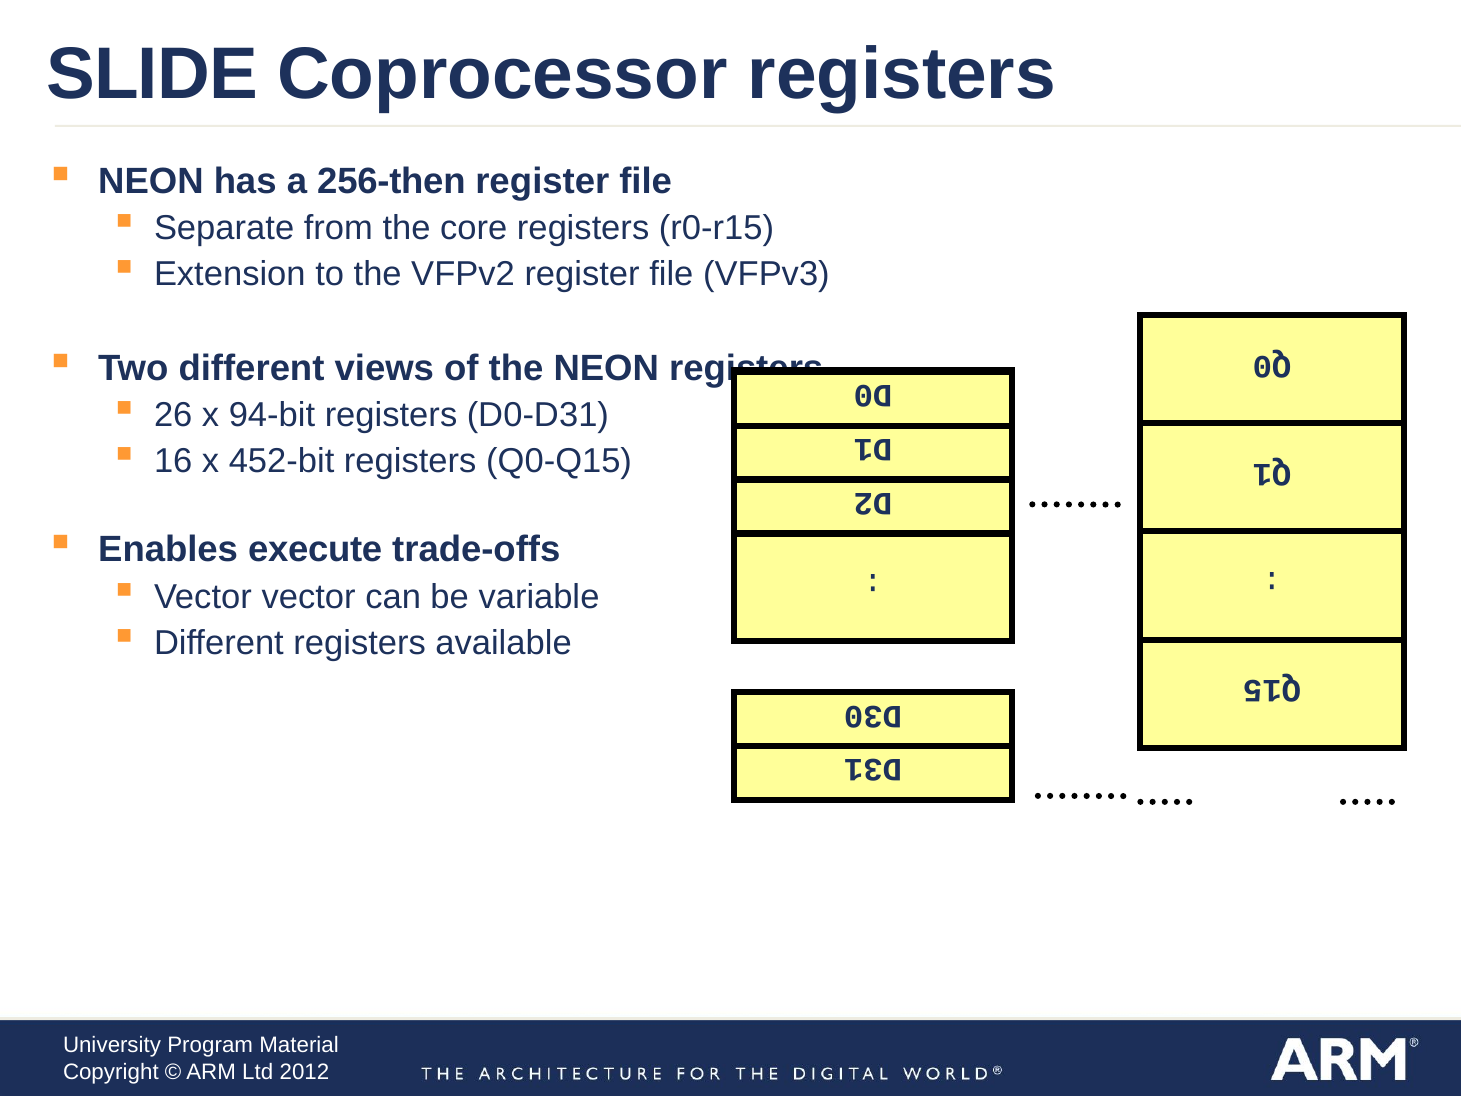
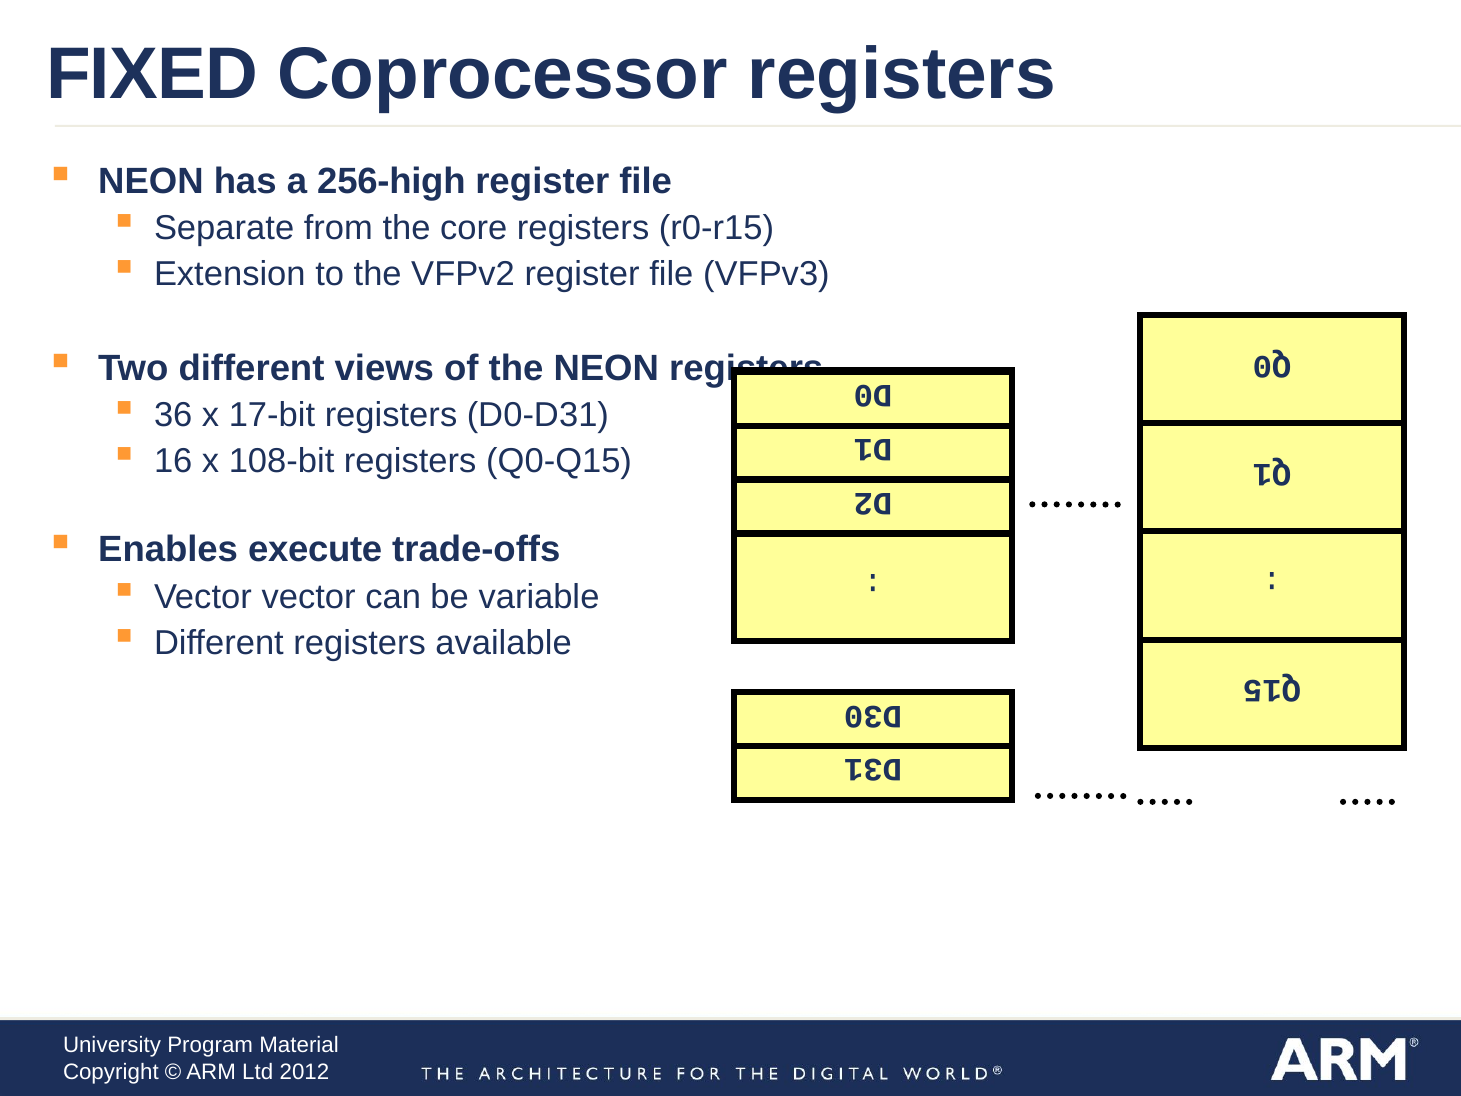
SLIDE: SLIDE -> FIXED
256-then: 256-then -> 256-high
26: 26 -> 36
94-bit: 94-bit -> 17-bit
452-bit: 452-bit -> 108-bit
